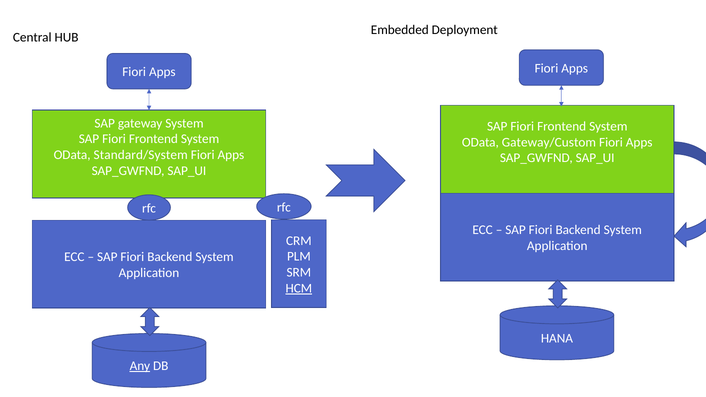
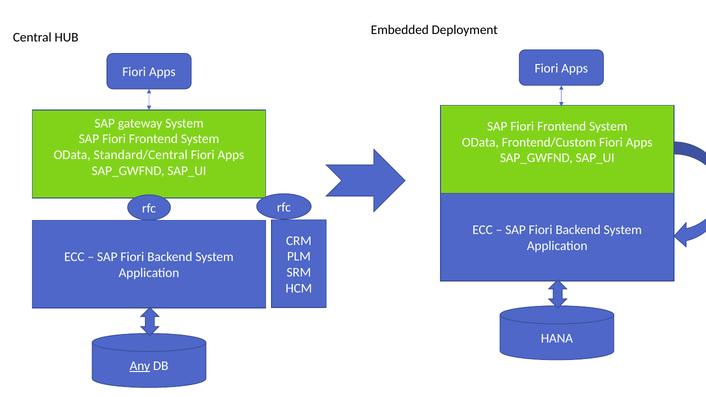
Gateway/Custom: Gateway/Custom -> Frontend/Custom
Standard/System: Standard/System -> Standard/Central
HCM underline: present -> none
